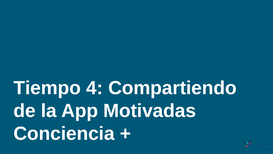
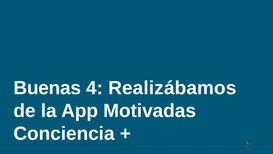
Tiempo: Tiempo -> Buenas
Compartiendo: Compartiendo -> Realizábamos
